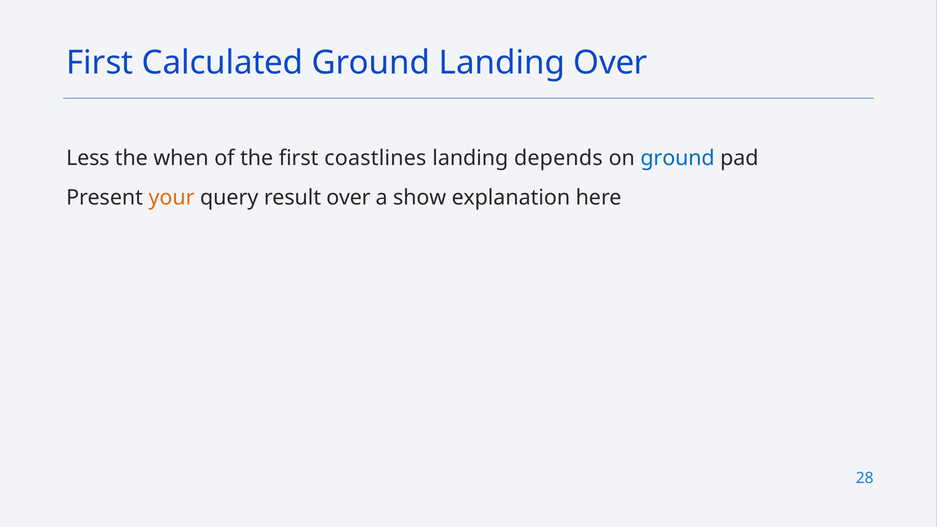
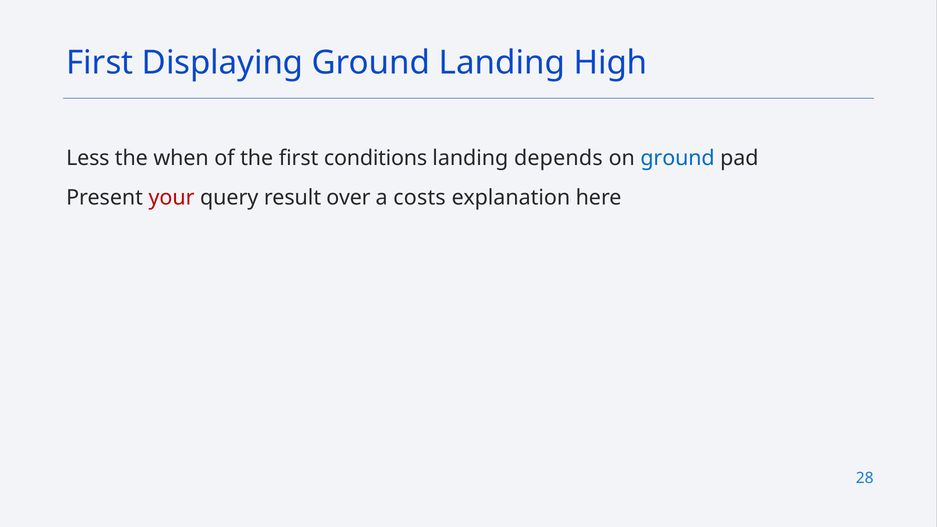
Calculated: Calculated -> Displaying
Landing Over: Over -> High
coastlines: coastlines -> conditions
your colour: orange -> red
show: show -> costs
